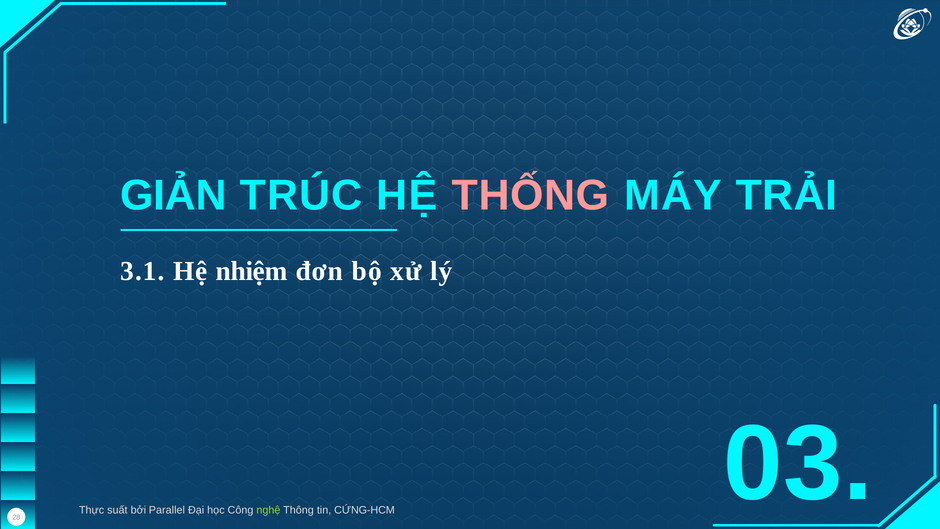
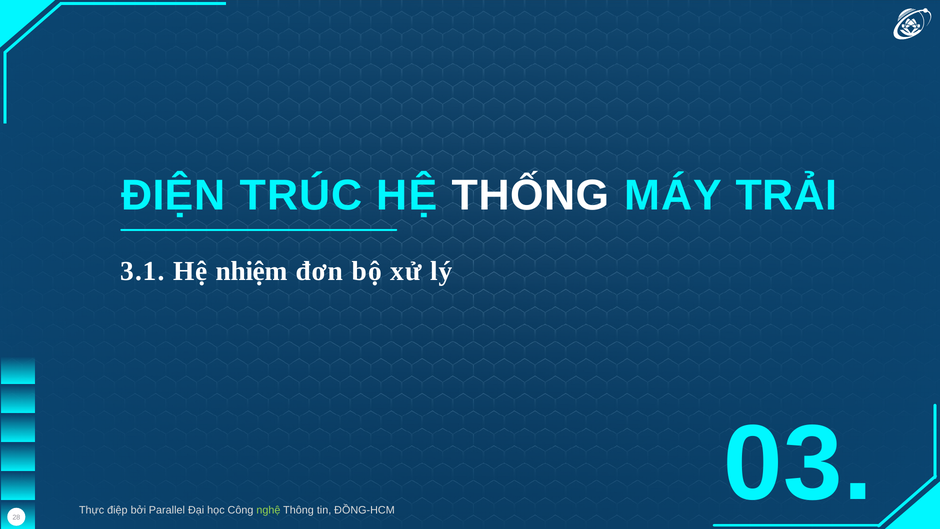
GIẢN: GIẢN -> ĐIỆN
THỐNG colour: pink -> white
suất: suất -> điệp
CỨNG-HCM: CỨNG-HCM -> ĐỒNG-HCM
